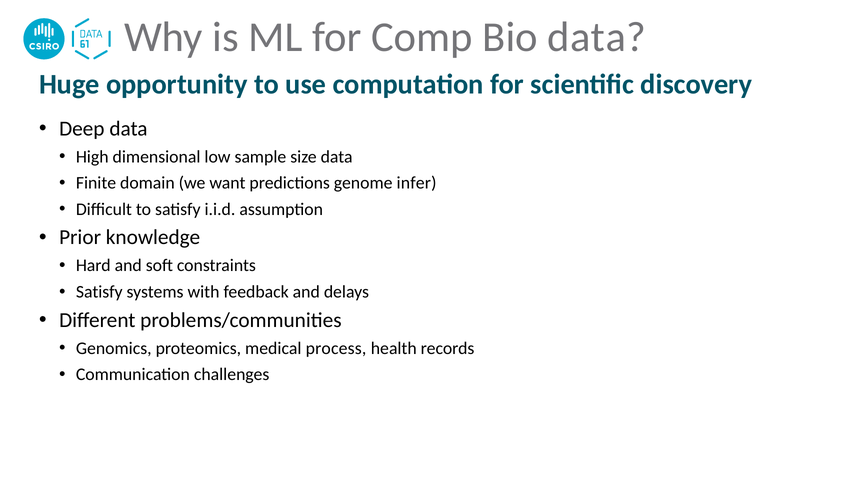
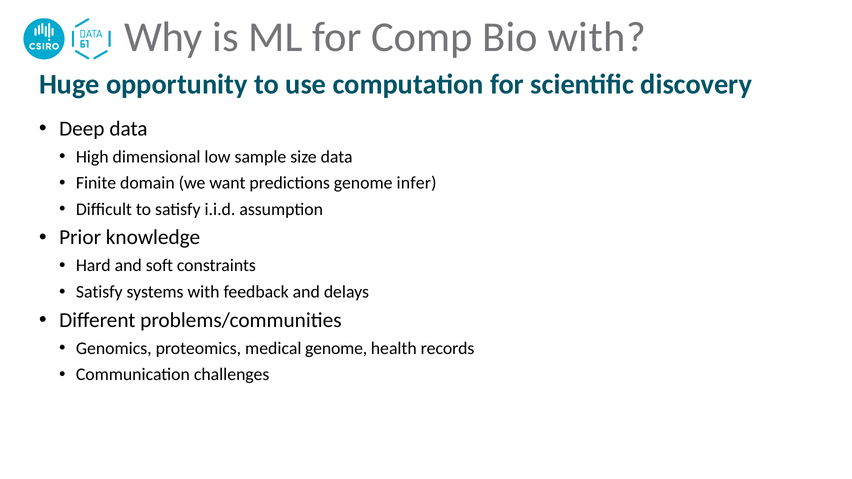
Bio data: data -> with
medical process: process -> genome
